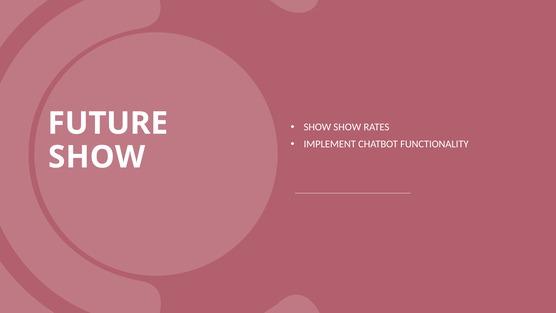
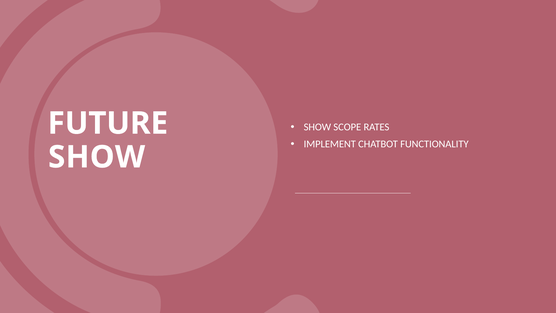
SHOW SHOW: SHOW -> SCOPE
